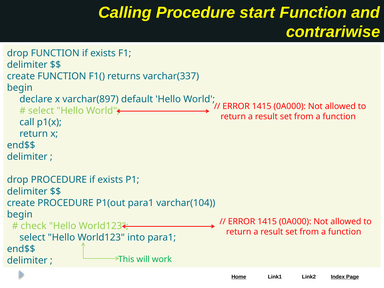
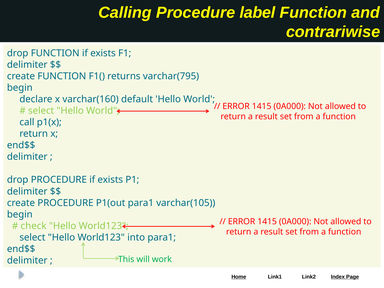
start: start -> label
varchar(337: varchar(337 -> varchar(795
varchar(897: varchar(897 -> varchar(160
varchar(104: varchar(104 -> varchar(105
